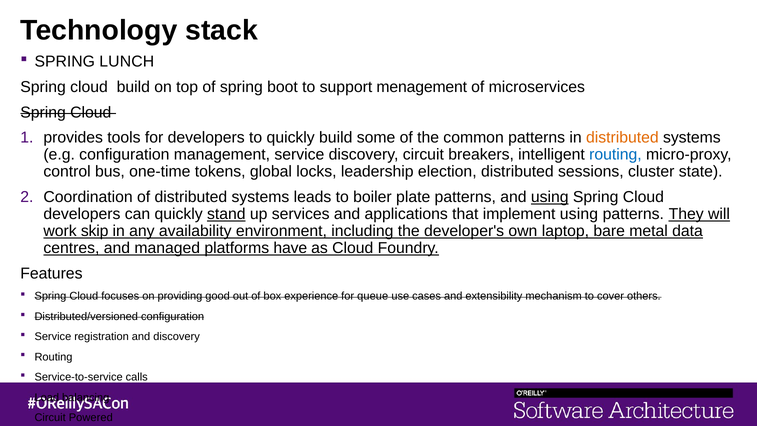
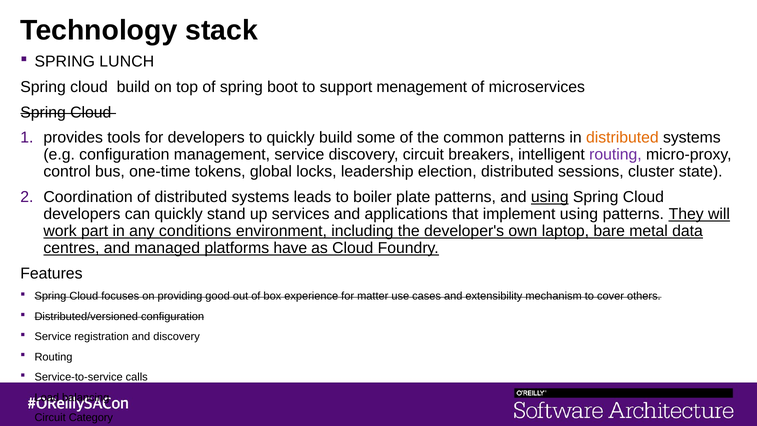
routing at (615, 155) colour: blue -> purple
stand underline: present -> none
skip: skip -> part
availability: availability -> conditions
queue: queue -> matter
Powered: Powered -> Category
